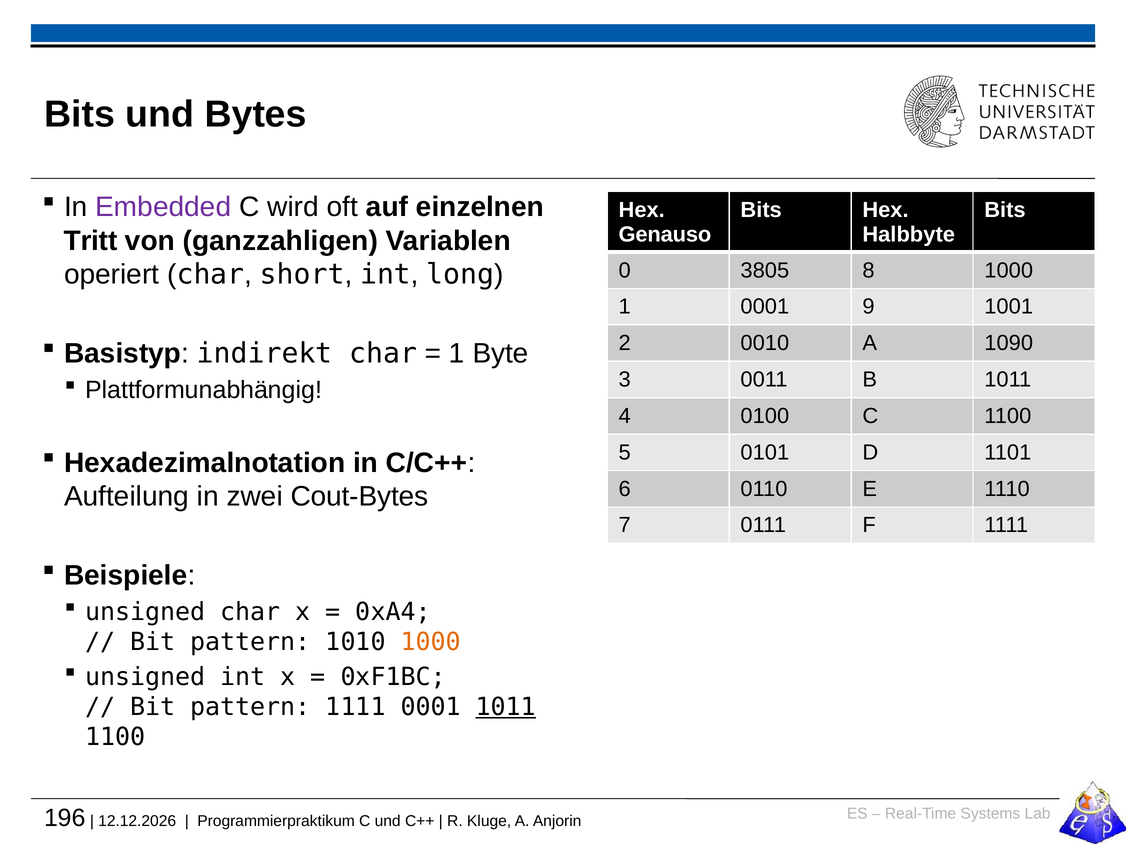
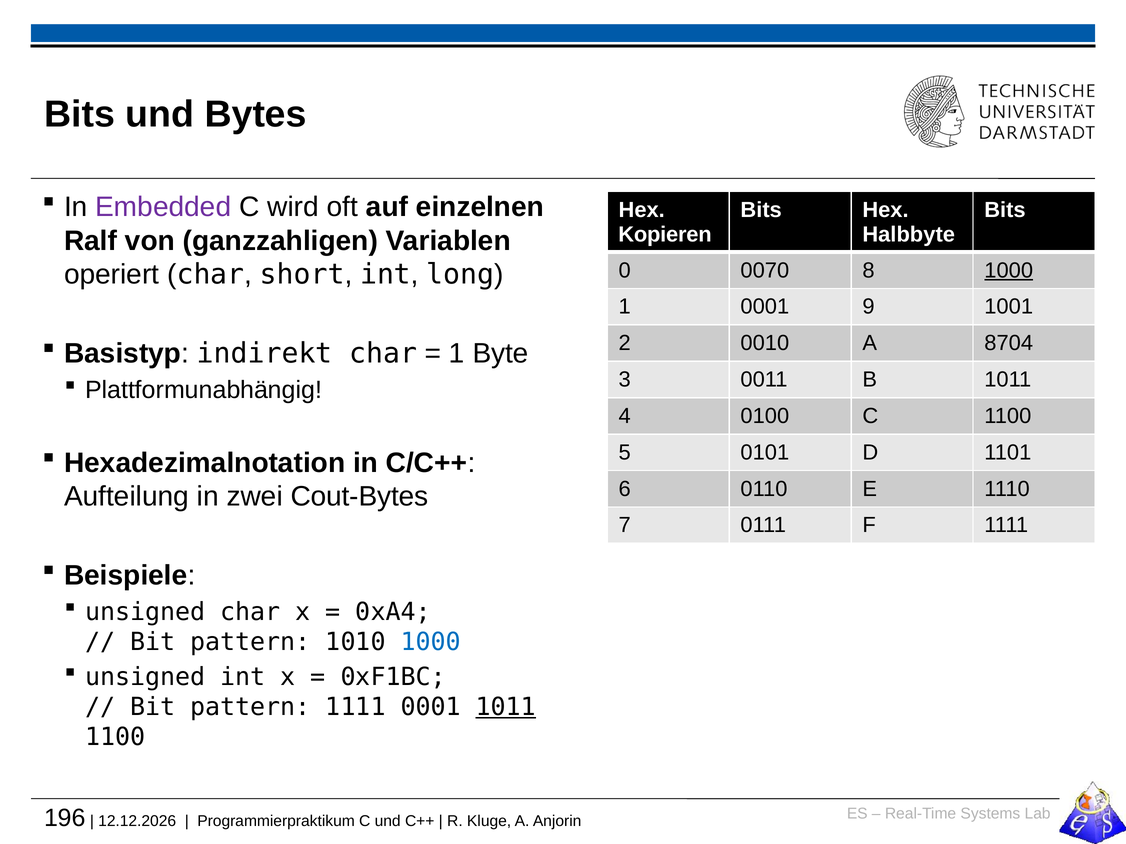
Genauso: Genauso -> Kopieren
Tritt: Tritt -> Ralf
3805: 3805 -> 0070
1000 at (1009, 271) underline: none -> present
1090: 1090 -> 8704
1000 at (431, 642) colour: orange -> blue
